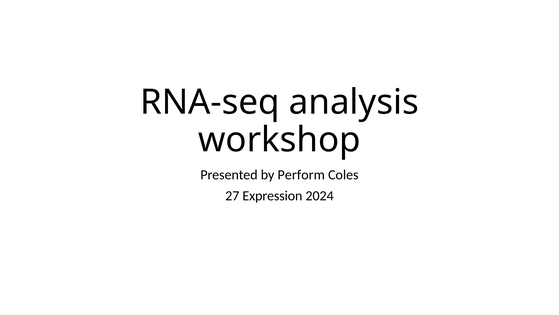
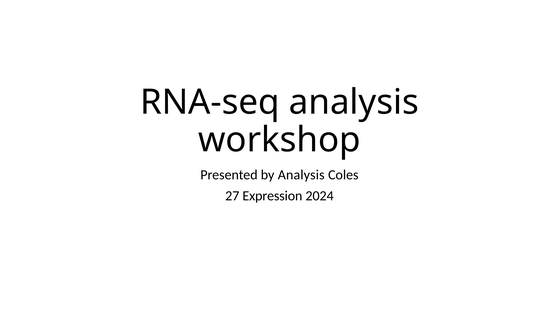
by Perform: Perform -> Analysis
